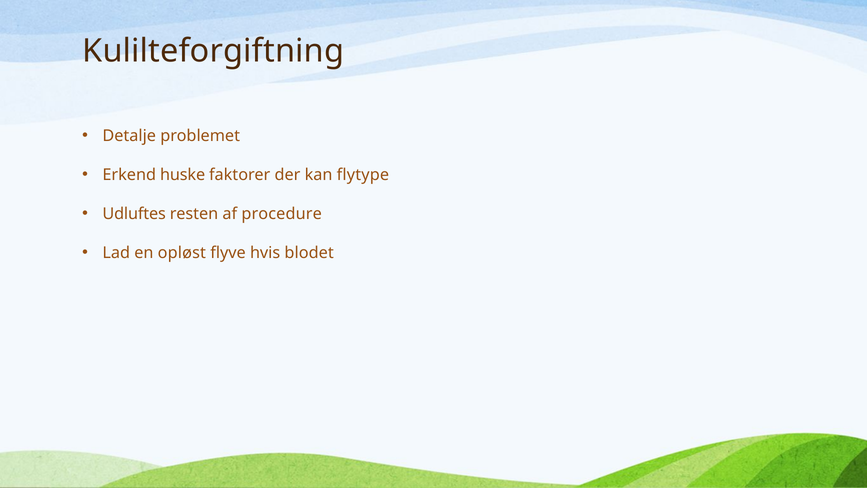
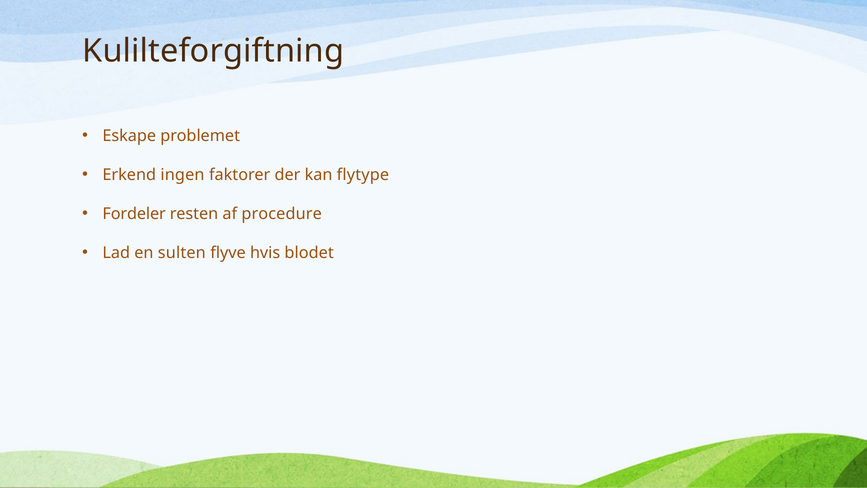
Detalje: Detalje -> Eskape
huske: huske -> ingen
Udluftes: Udluftes -> Fordeler
opløst: opløst -> sulten
